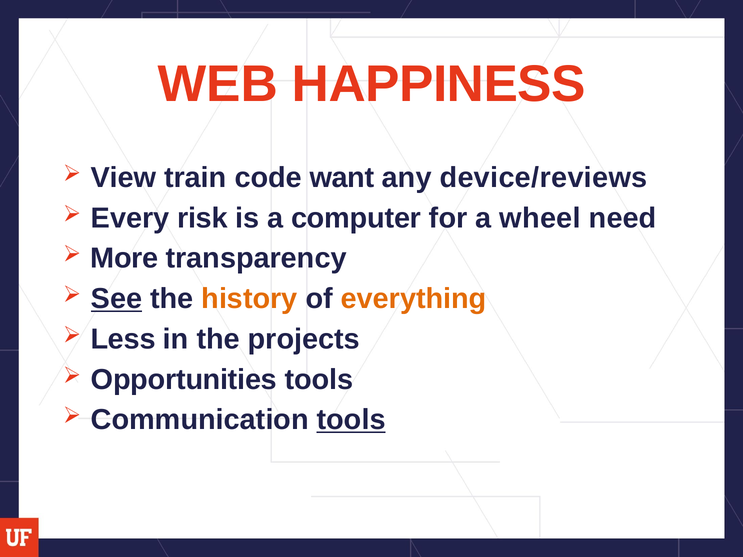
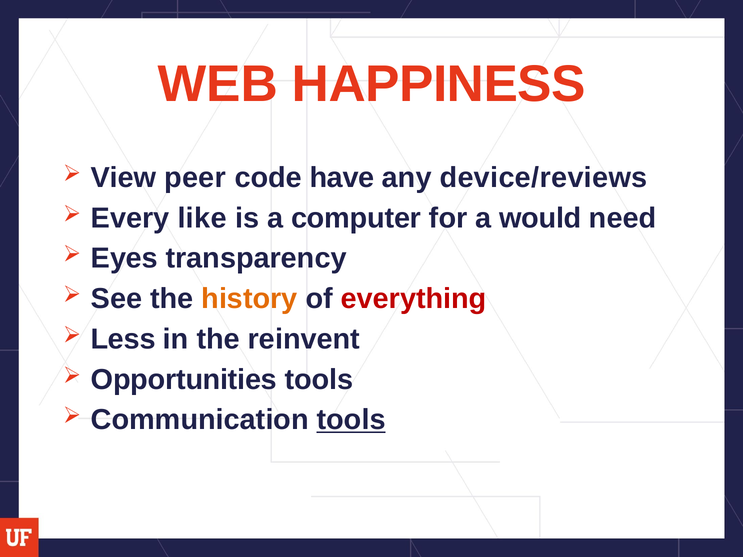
train: train -> peer
want: want -> have
risk: risk -> like
wheel: wheel -> would
More: More -> Eyes
See underline: present -> none
everything colour: orange -> red
projects: projects -> reinvent
